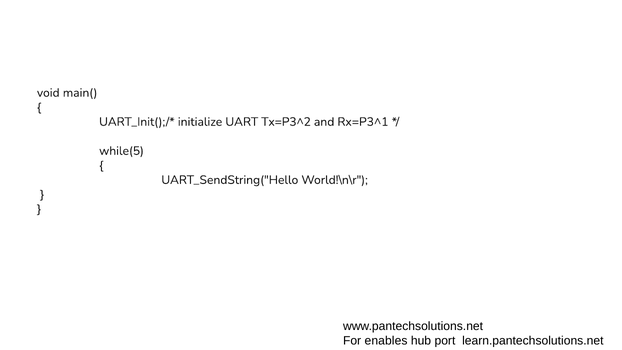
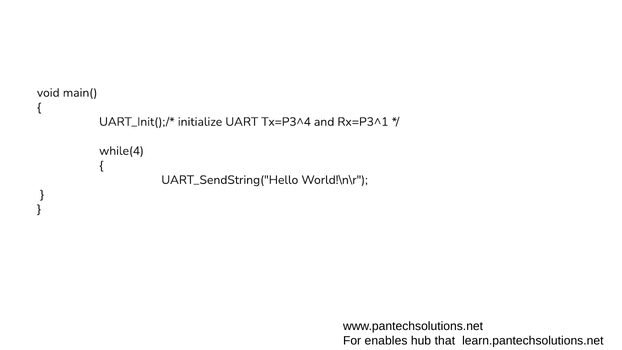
Tx=P3^2: Tx=P3^2 -> Tx=P3^4
while(5: while(5 -> while(4
port: port -> that
